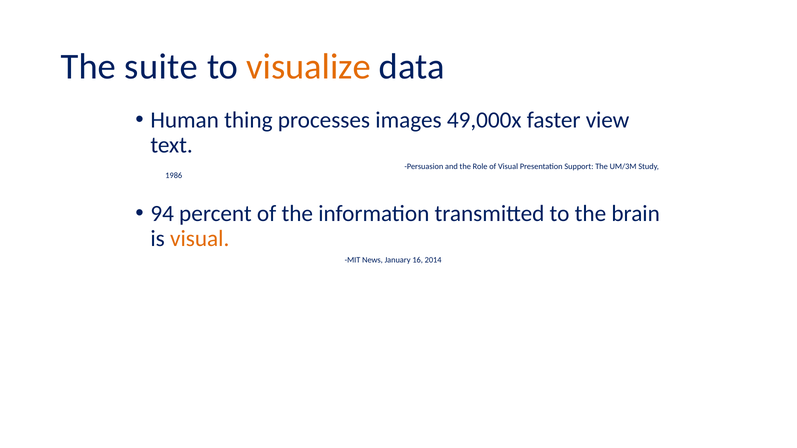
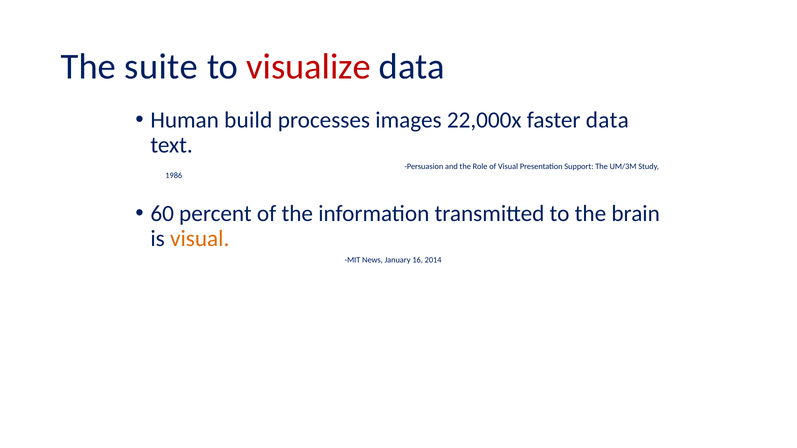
visualize colour: orange -> red
thing: thing -> build
49,000x: 49,000x -> 22,000x
faster view: view -> data
94: 94 -> 60
